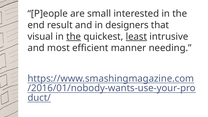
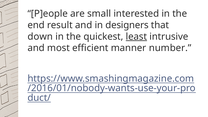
visual: visual -> down
the at (74, 37) underline: present -> none
needing: needing -> number
